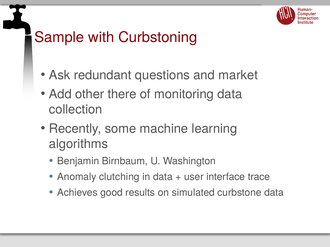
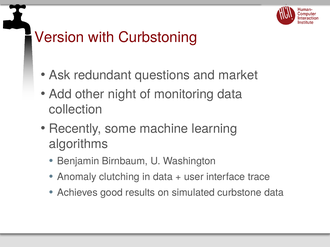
Sample: Sample -> Version
there: there -> night
